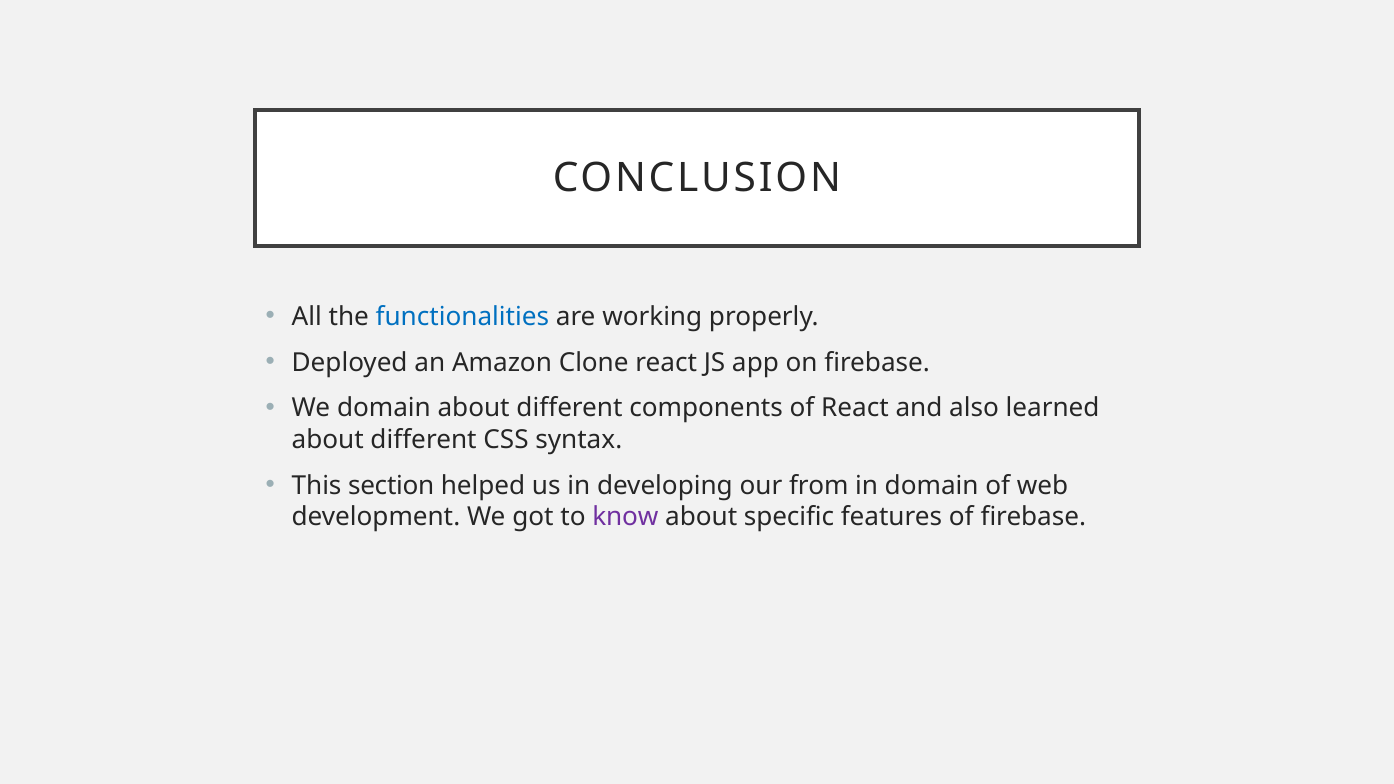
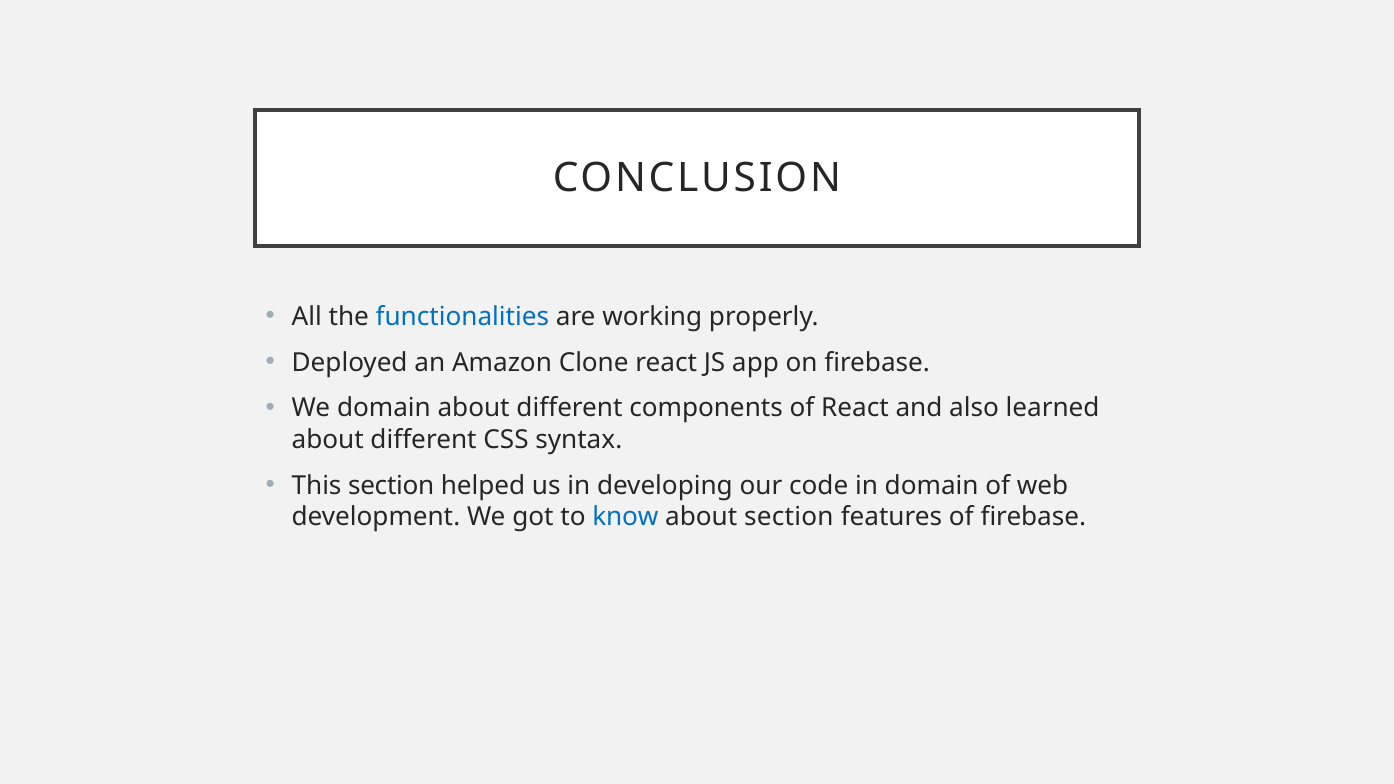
from: from -> code
know colour: purple -> blue
about specific: specific -> section
